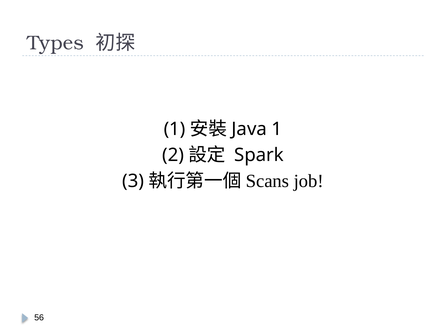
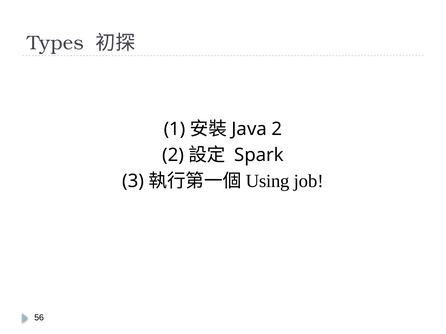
1 at (277, 129): 1 -> 2
Scans: Scans -> Using
